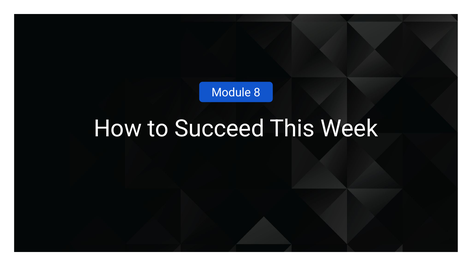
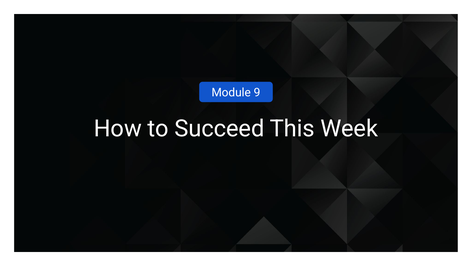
8: 8 -> 9
